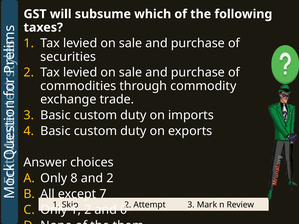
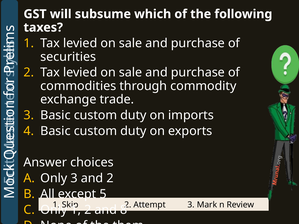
Only 8: 8 -> 3
7: 7 -> 5
0: 0 -> 8
